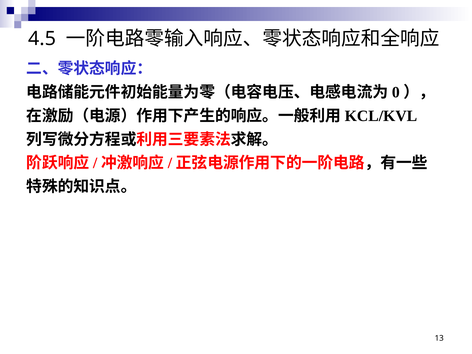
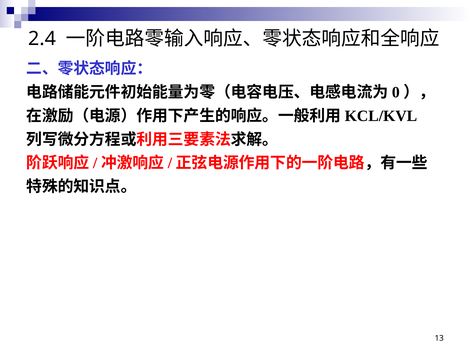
4.5: 4.5 -> 2.4
